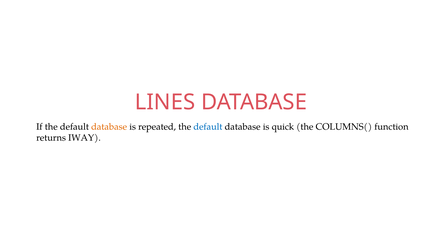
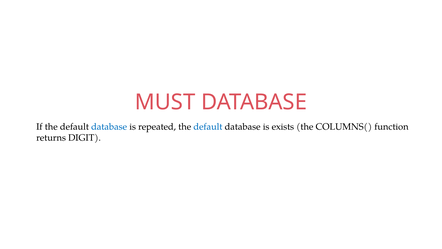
LINES: LINES -> MUST
database at (109, 127) colour: orange -> blue
quick: quick -> exists
IWAY: IWAY -> DIGIT
